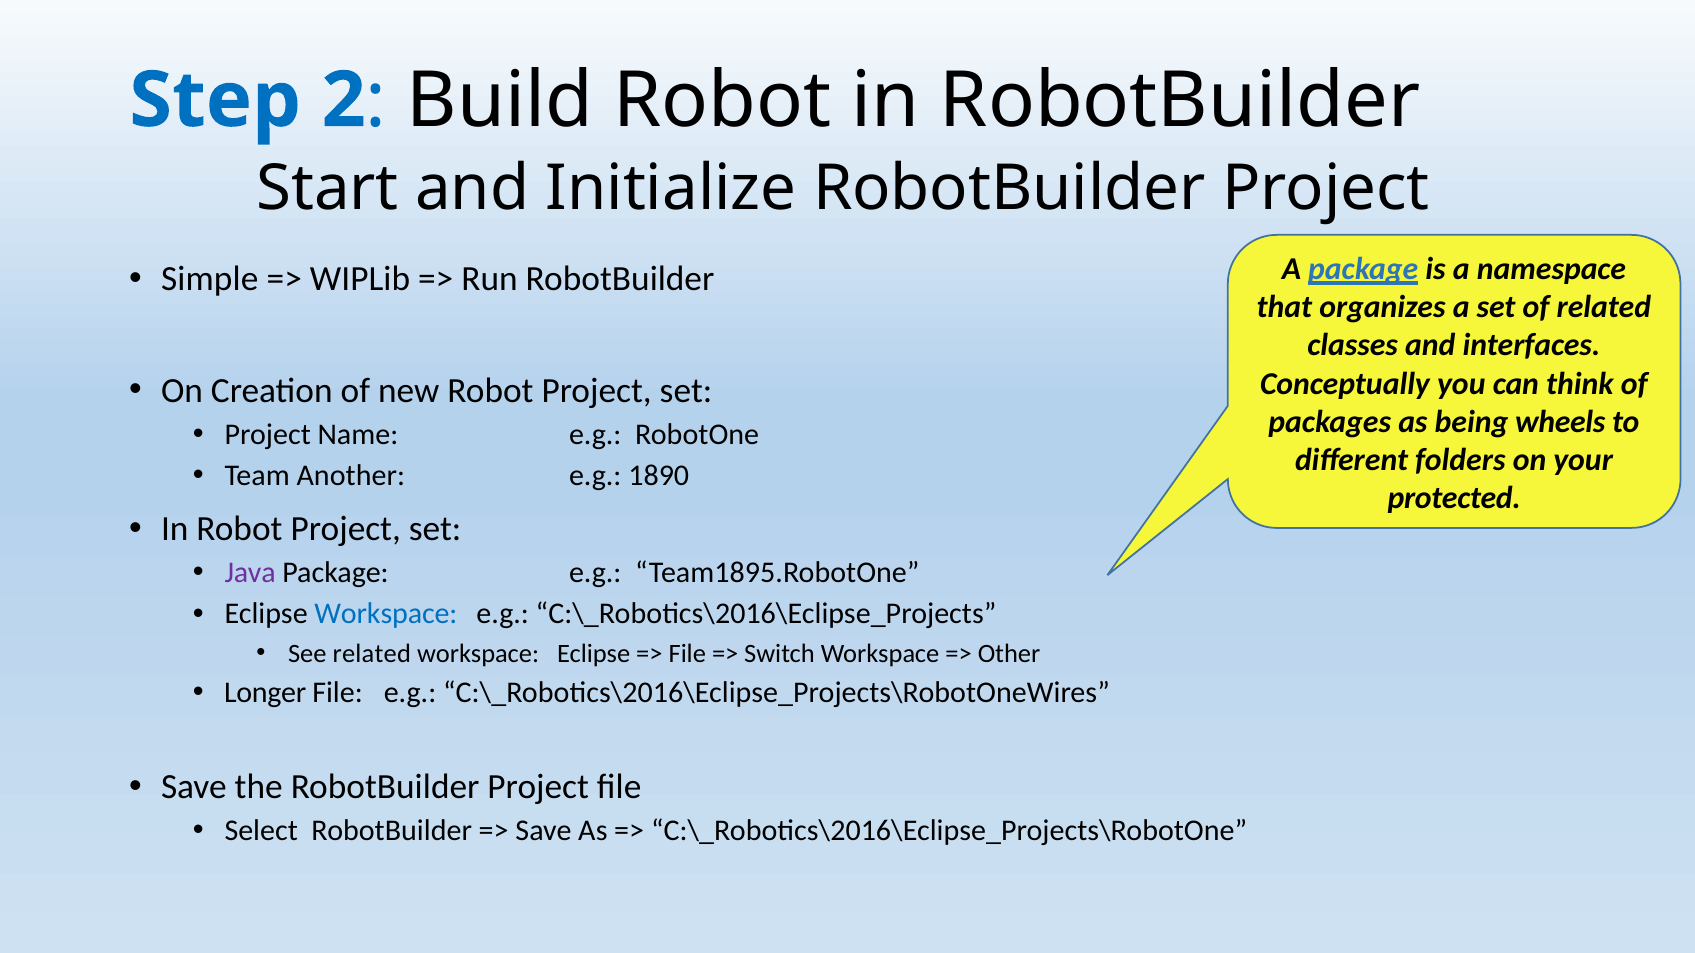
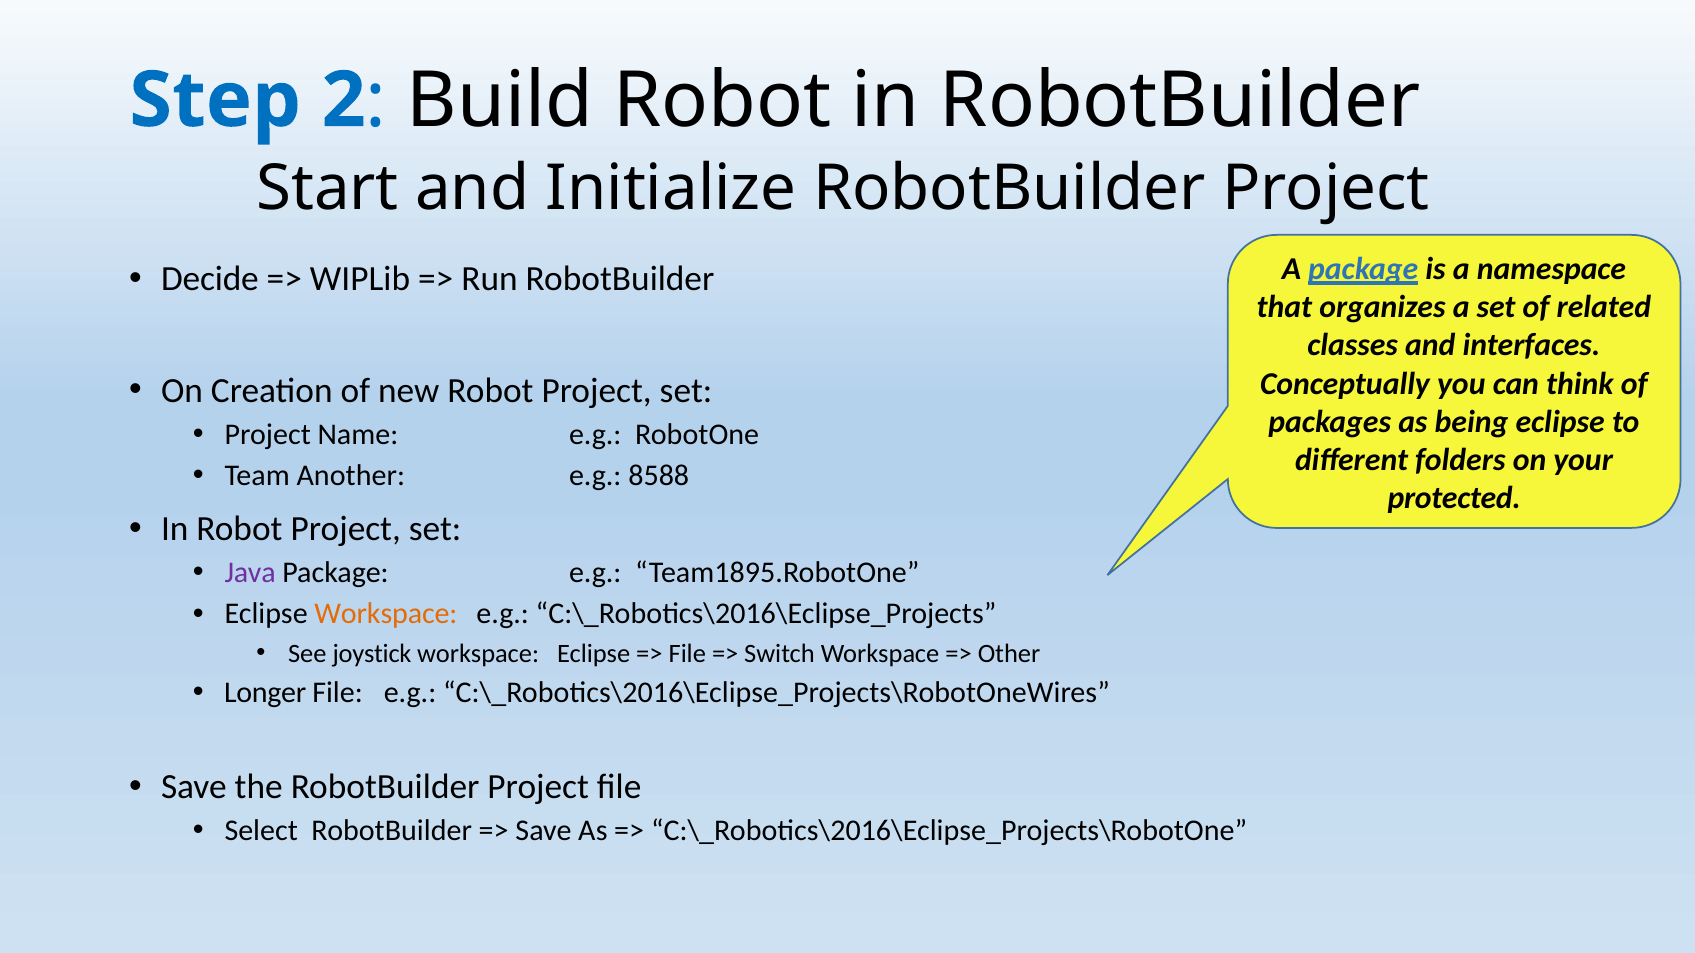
Simple: Simple -> Decide
being wheels: wheels -> eclipse
1890: 1890 -> 8588
Workspace at (386, 614) colour: blue -> orange
See related: related -> joystick
